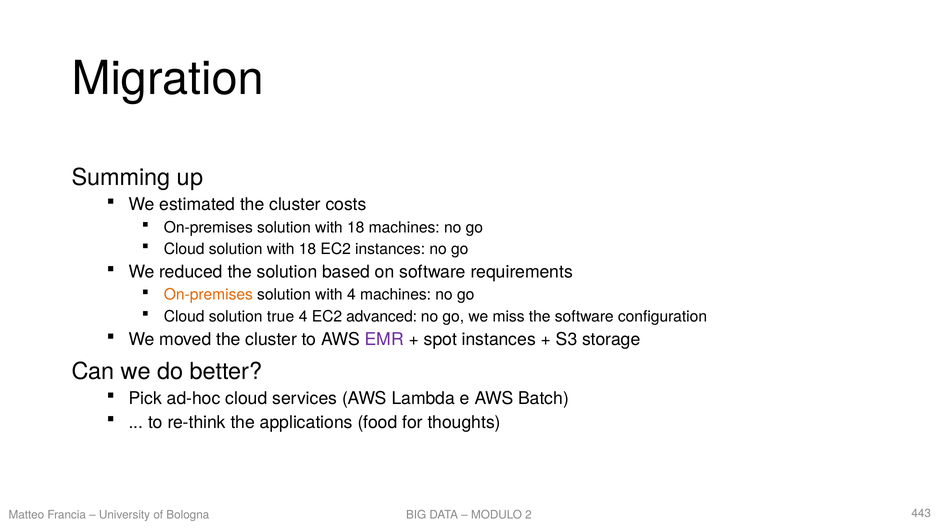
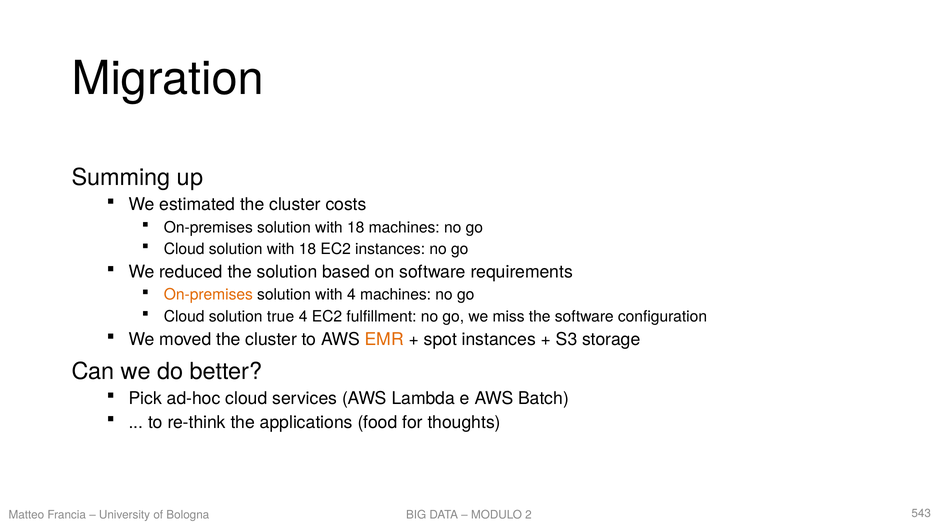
advanced: advanced -> fulfillment
EMR colour: purple -> orange
443: 443 -> 543
